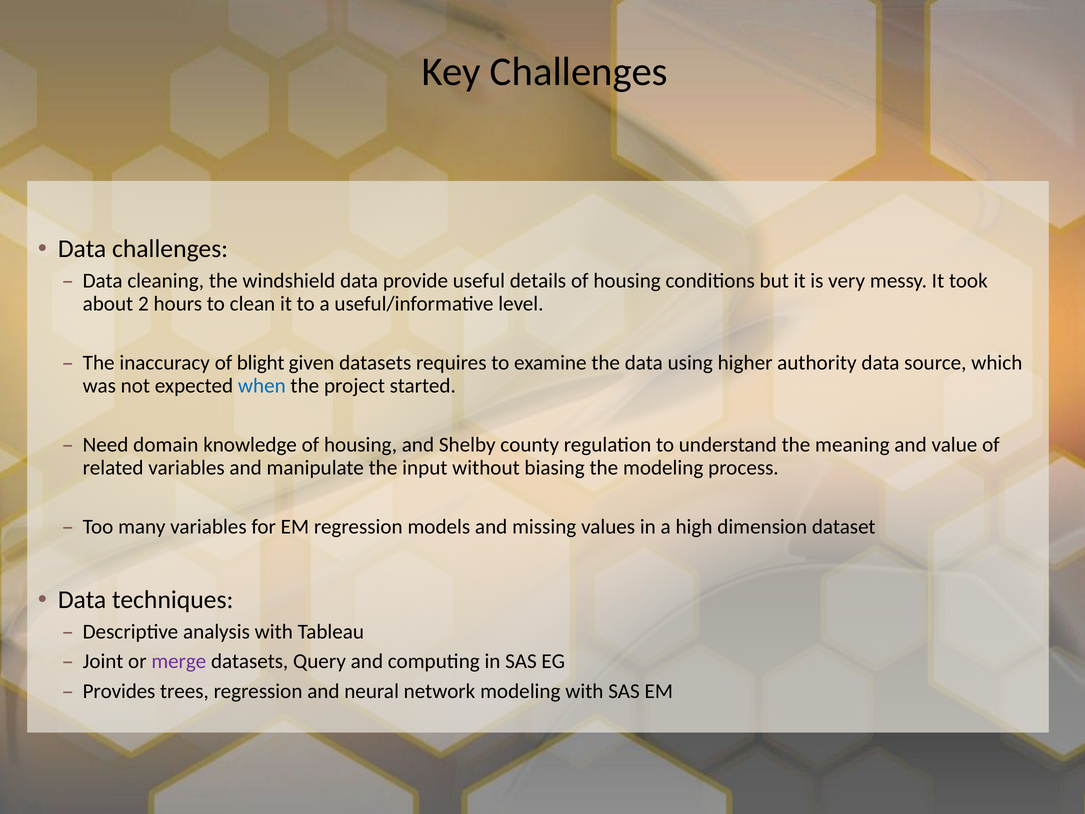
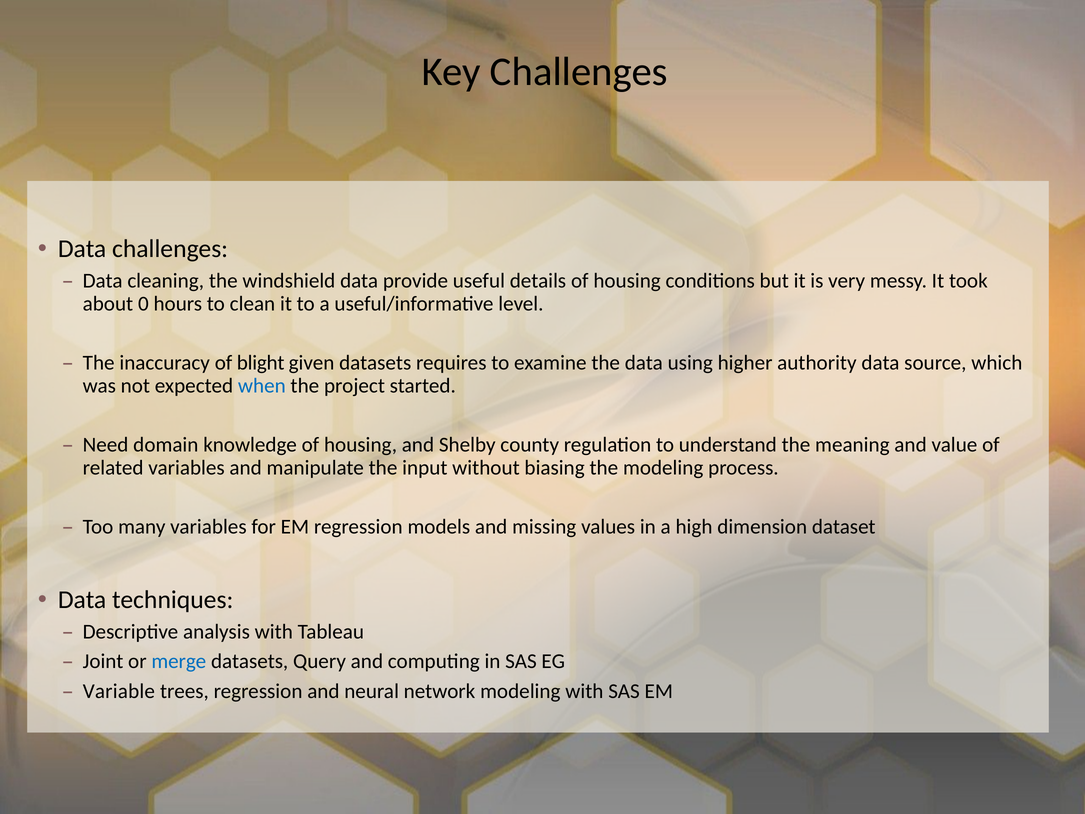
2: 2 -> 0
merge colour: purple -> blue
Provides: Provides -> Variable
